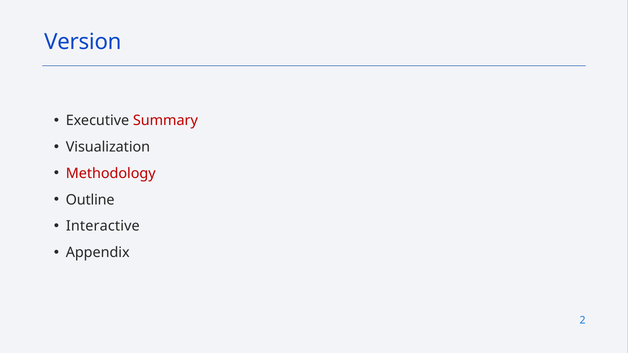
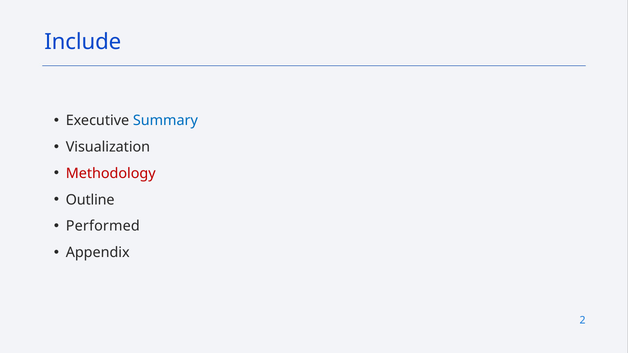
Version: Version -> Include
Summary colour: red -> blue
Interactive: Interactive -> Performed
